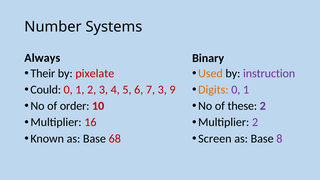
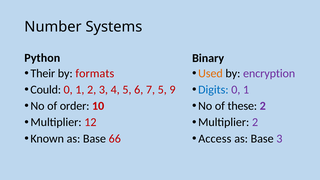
Always: Always -> Python
pixelate: pixelate -> formats
instruction: instruction -> encryption
7 3: 3 -> 5
Digits colour: orange -> blue
16: 16 -> 12
68: 68 -> 66
Screen: Screen -> Access
Base 8: 8 -> 3
